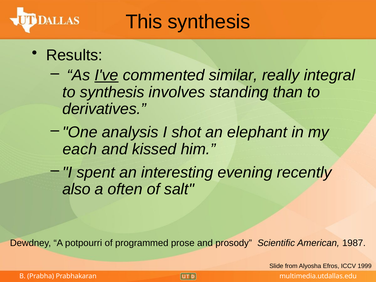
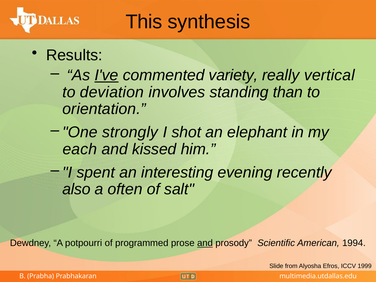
similar: similar -> variety
integral: integral -> vertical
to synthesis: synthesis -> deviation
derivatives: derivatives -> orientation
analysis: analysis -> strongly
and at (205, 243) underline: none -> present
1987: 1987 -> 1994
